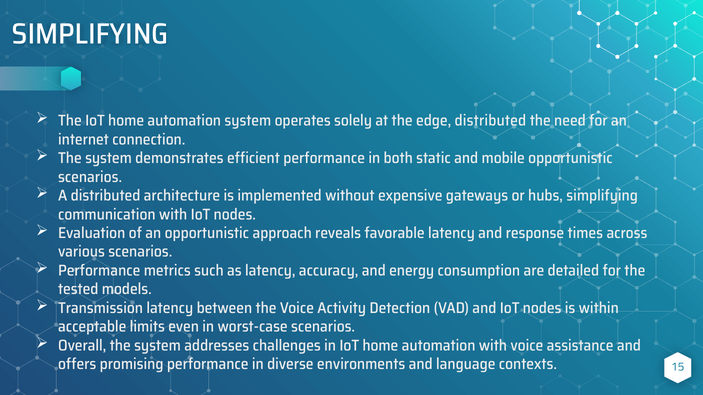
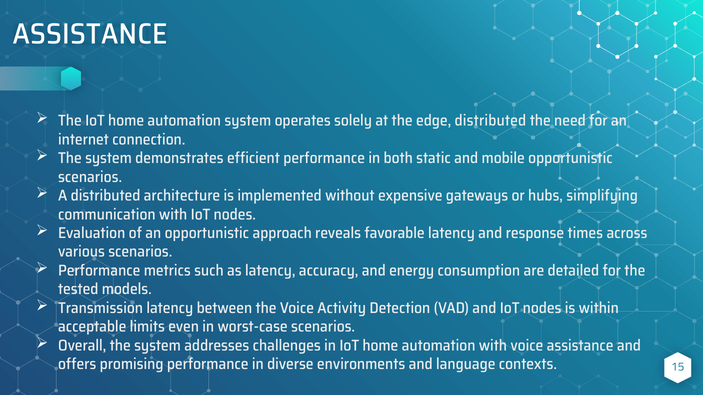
SIMPLIFYING at (90, 34): SIMPLIFYING -> ASSISTANCE
